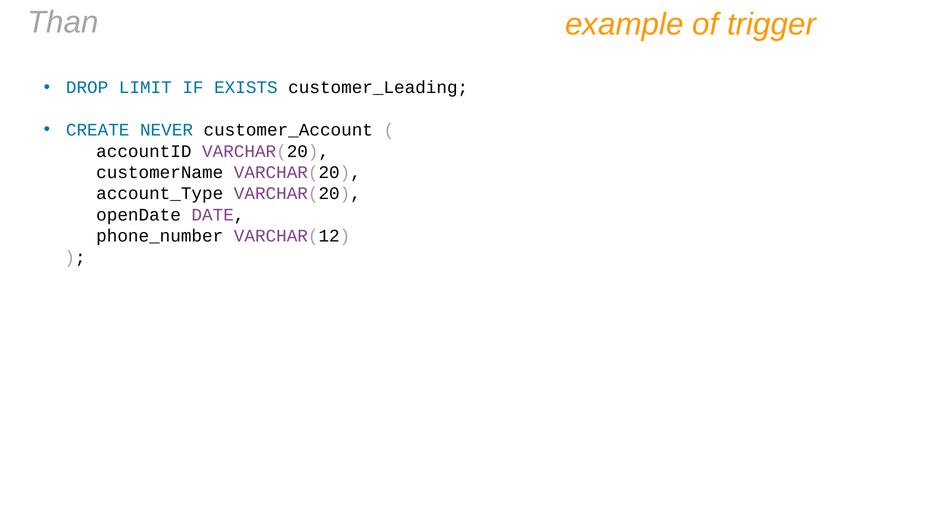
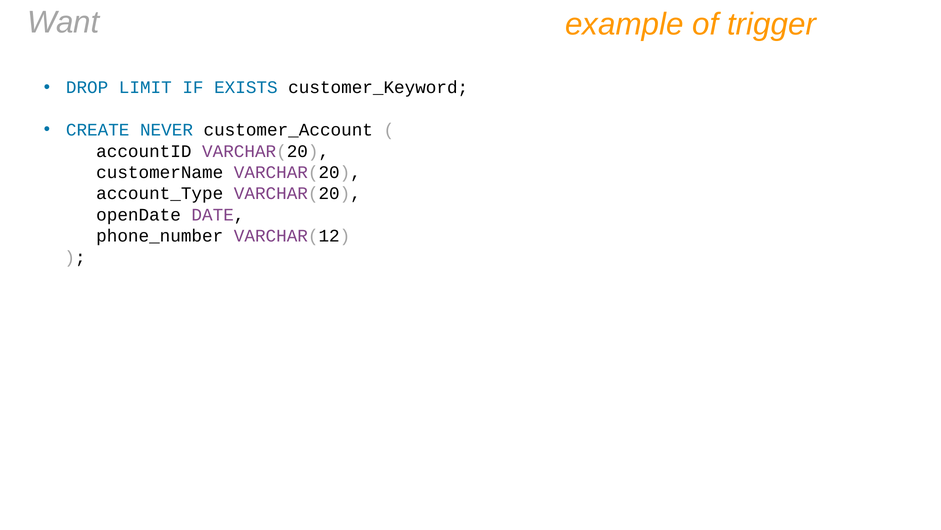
Than: Than -> Want
customer_Leading: customer_Leading -> customer_Keyword
